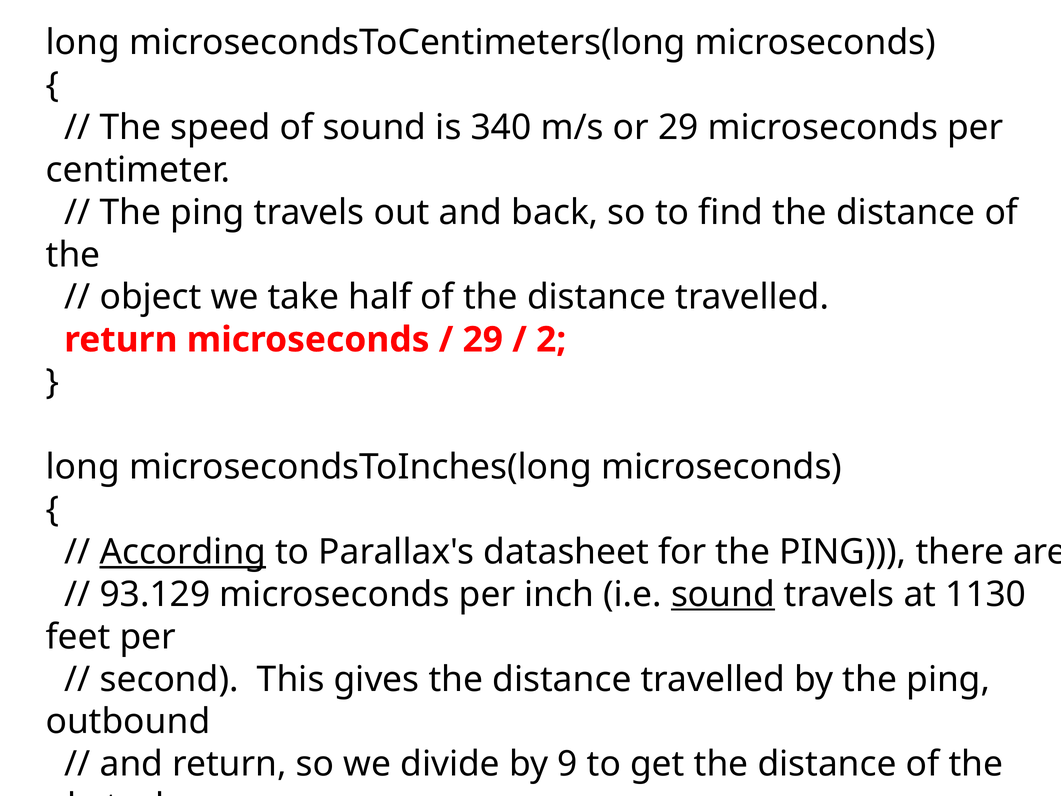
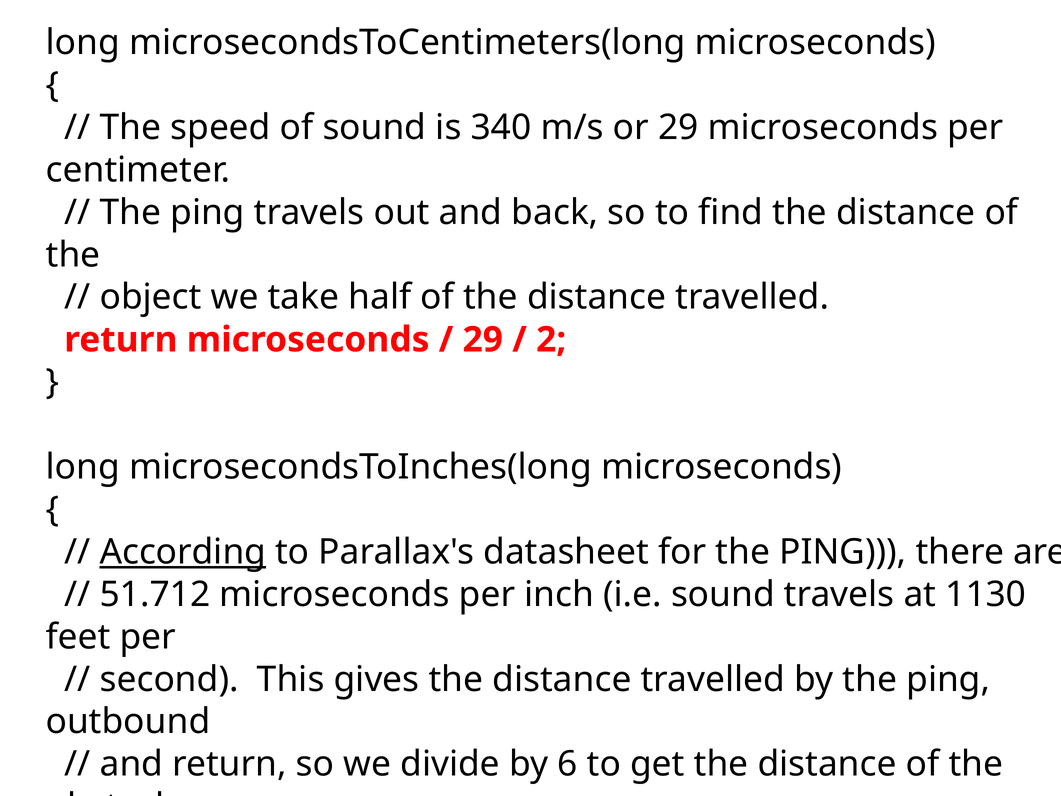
93.129: 93.129 -> 51.712
sound at (723, 594) underline: present -> none
9: 9 -> 6
